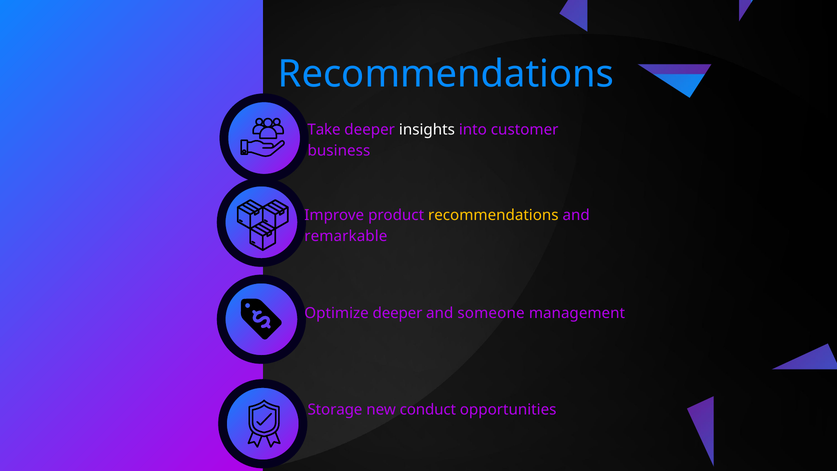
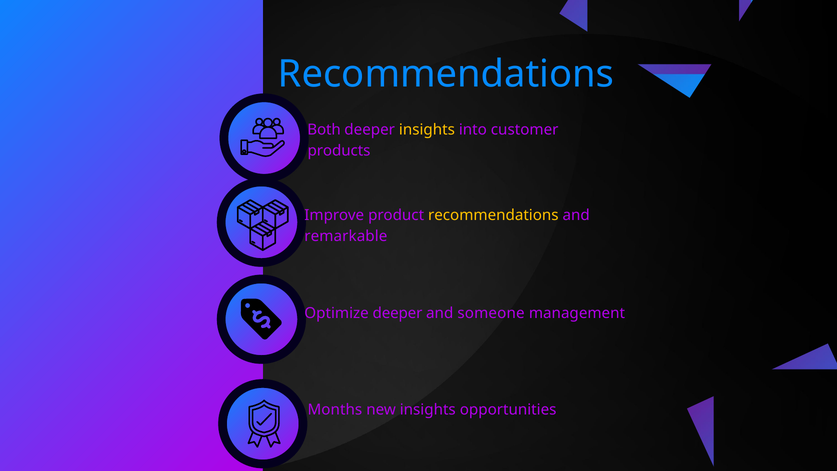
Take: Take -> Both
insights at (427, 130) colour: white -> yellow
business: business -> products
Storage: Storage -> Months
new conduct: conduct -> insights
